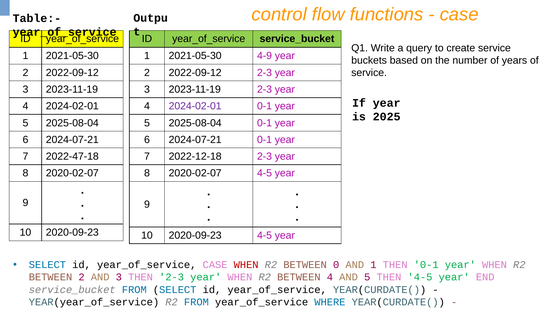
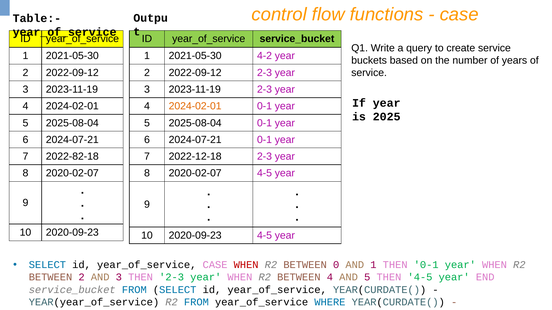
4-9: 4-9 -> 4-2
2024-02-01 at (195, 106) colour: purple -> orange
2022-47-18: 2022-47-18 -> 2022-82-18
